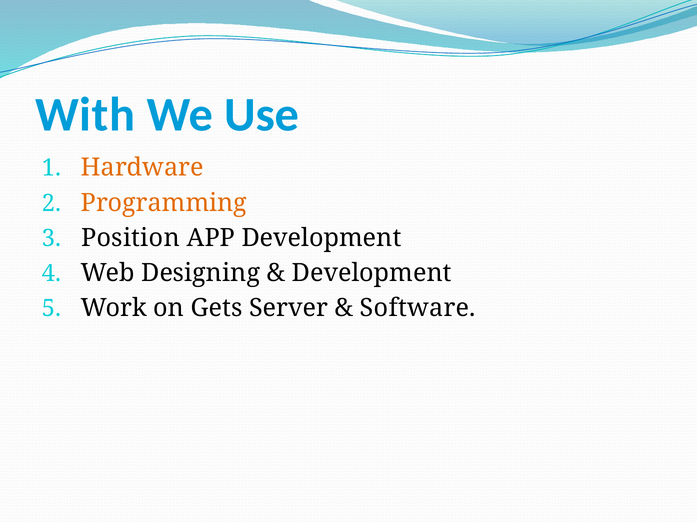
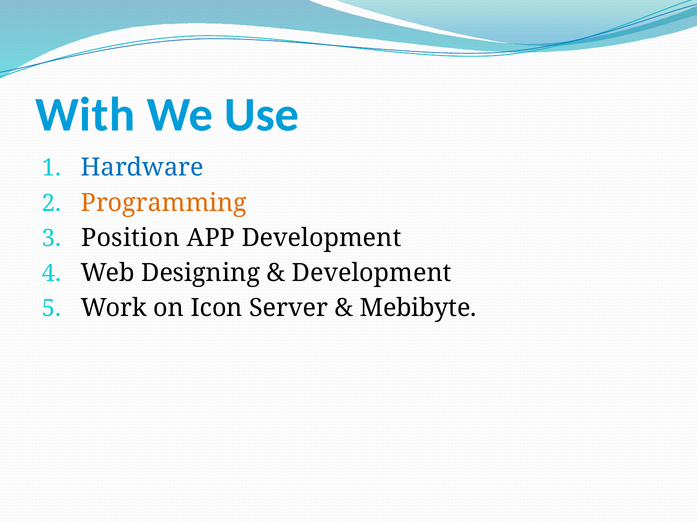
Hardware colour: orange -> blue
Gets: Gets -> Icon
Software: Software -> Mebibyte
